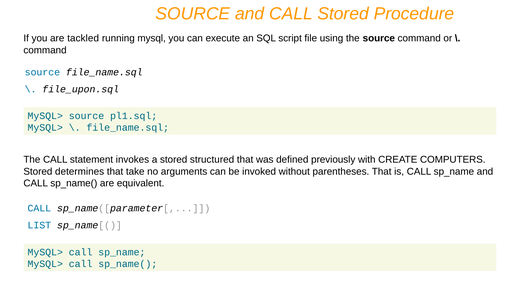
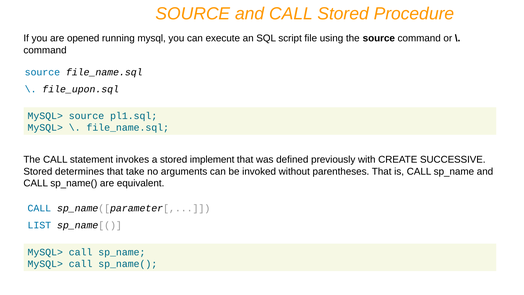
tackled: tackled -> opened
structured: structured -> implement
COMPUTERS: COMPUTERS -> SUCCESSIVE
